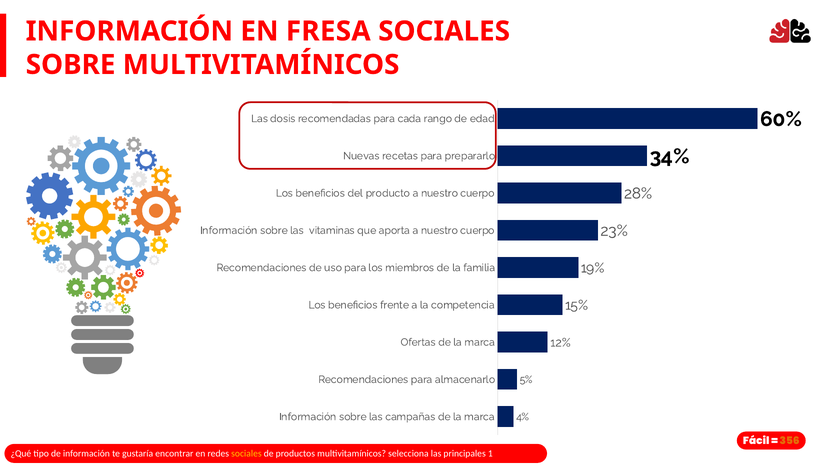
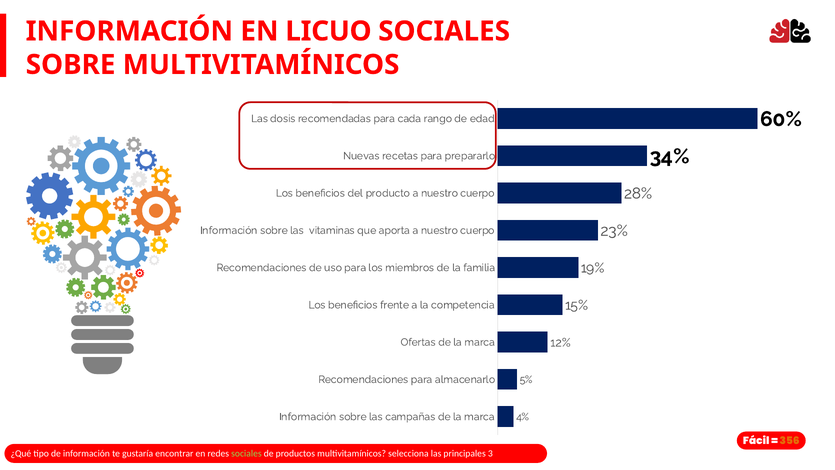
FRESA: FRESA -> LICUO
sociales at (246, 453) colour: yellow -> light green
1: 1 -> 3
